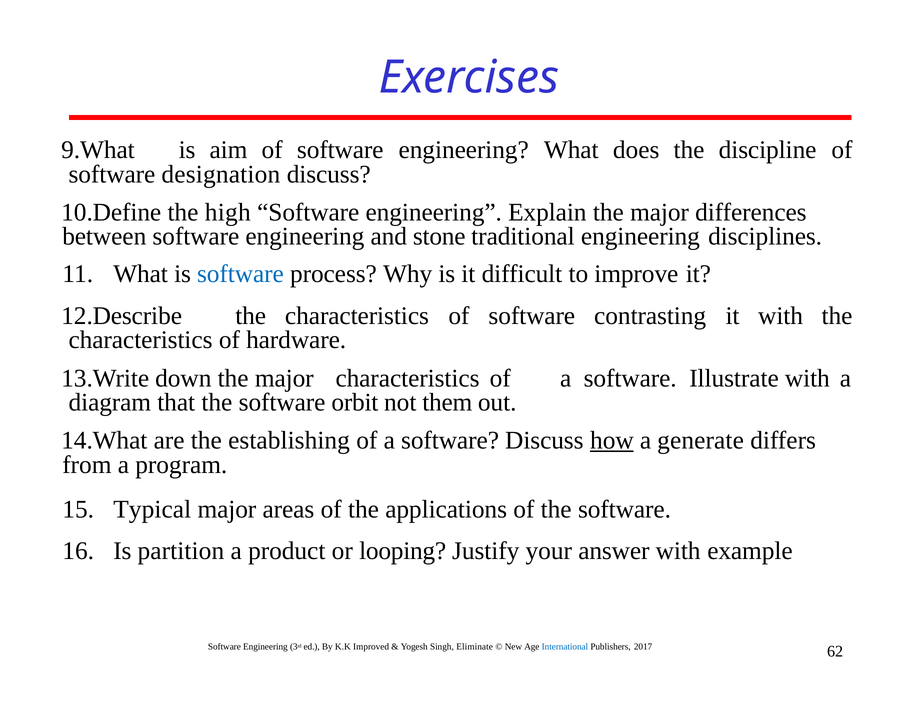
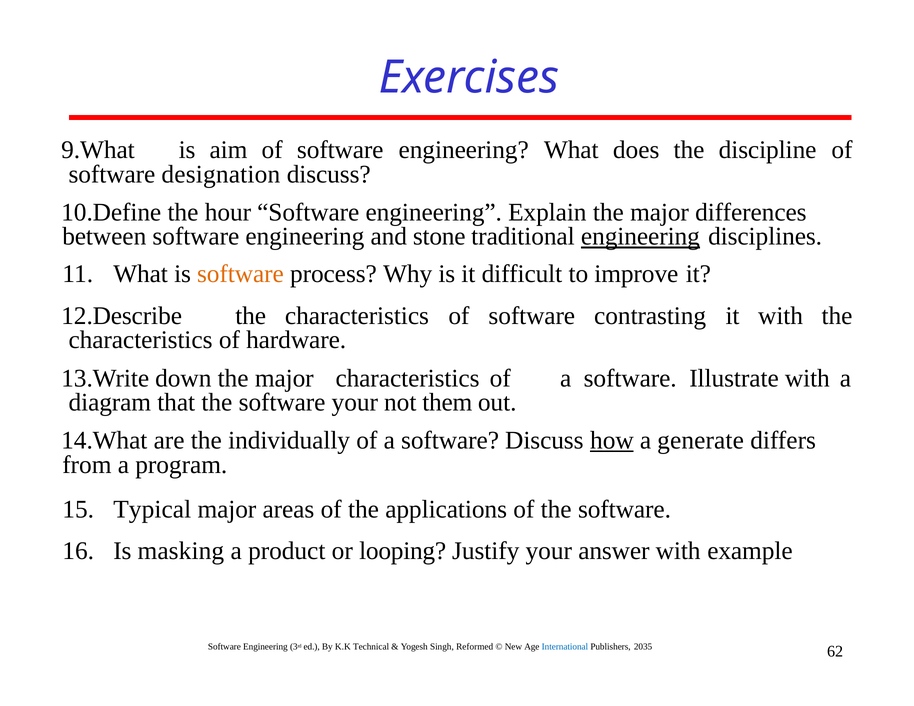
high: high -> hour
engineering at (640, 237) underline: none -> present
software at (240, 274) colour: blue -> orange
software orbit: orbit -> your
establishing: establishing -> individually
partition: partition -> masking
Improved: Improved -> Technical
Eliminate: Eliminate -> Reformed
2017: 2017 -> 2035
